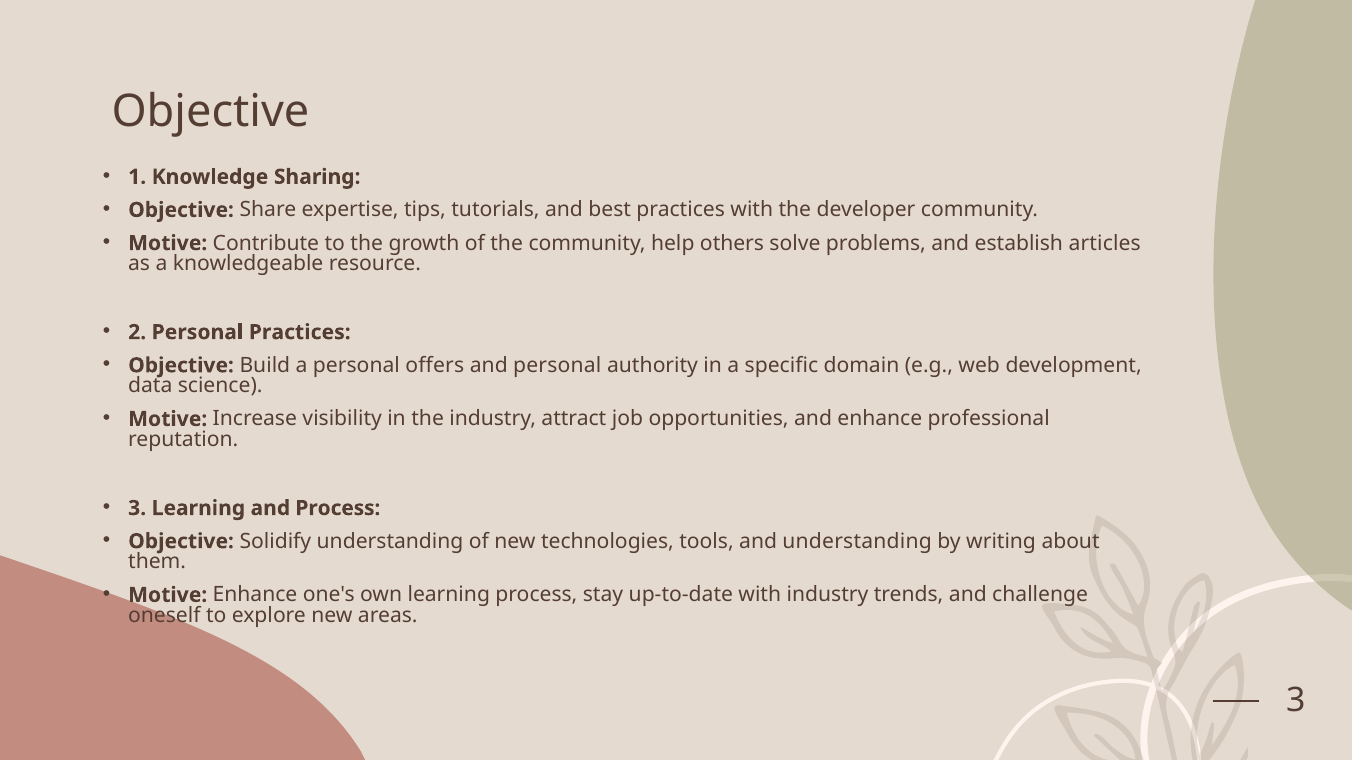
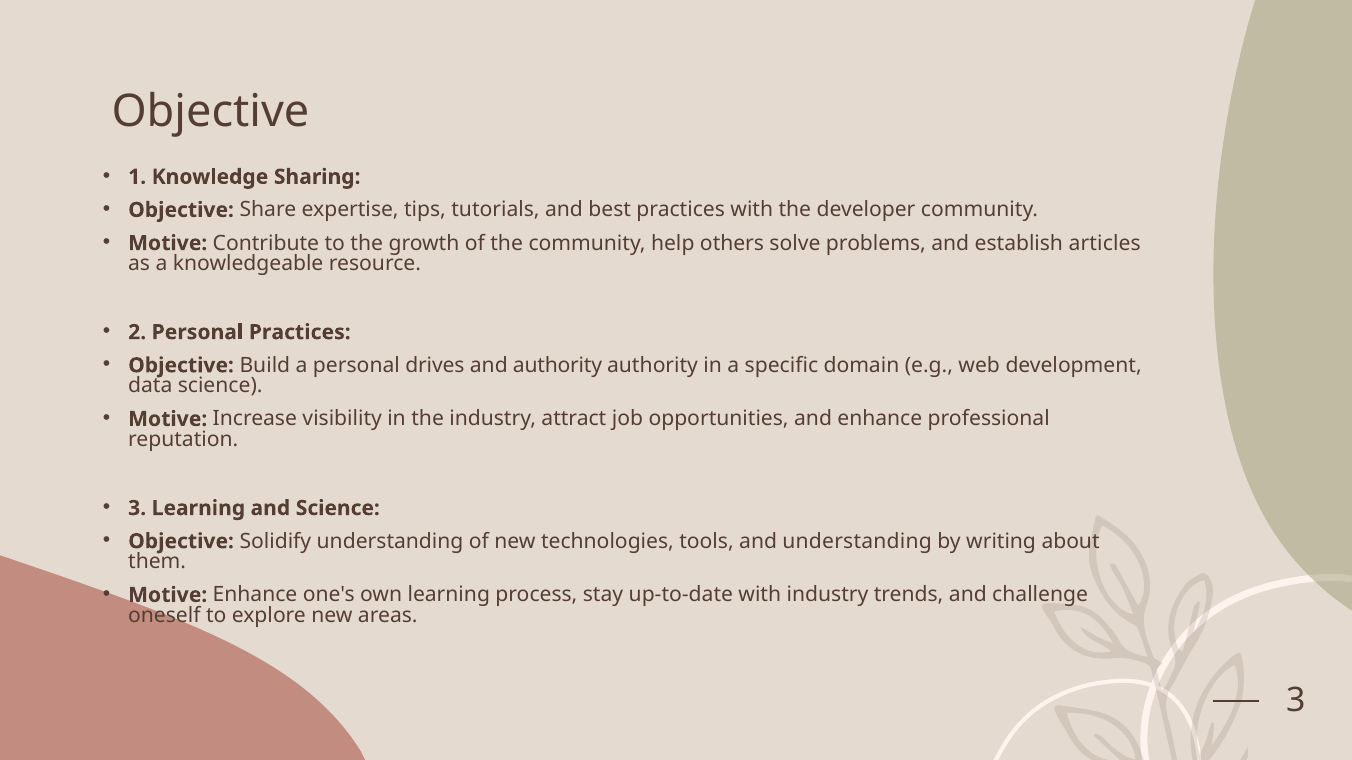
offers: offers -> drives
and personal: personal -> authority
and Process: Process -> Science
